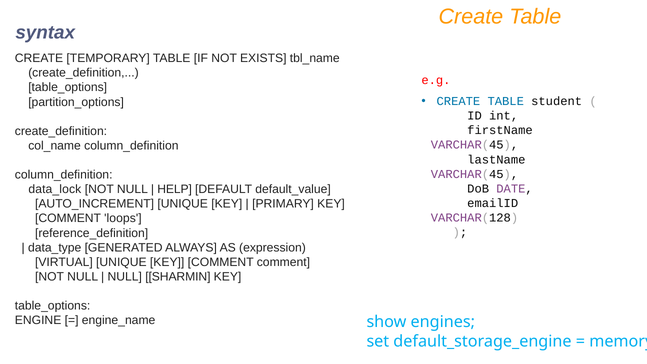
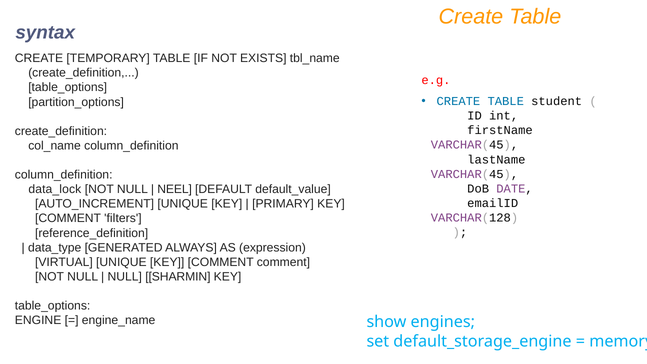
HELP: HELP -> NEEL
loops: loops -> filters
